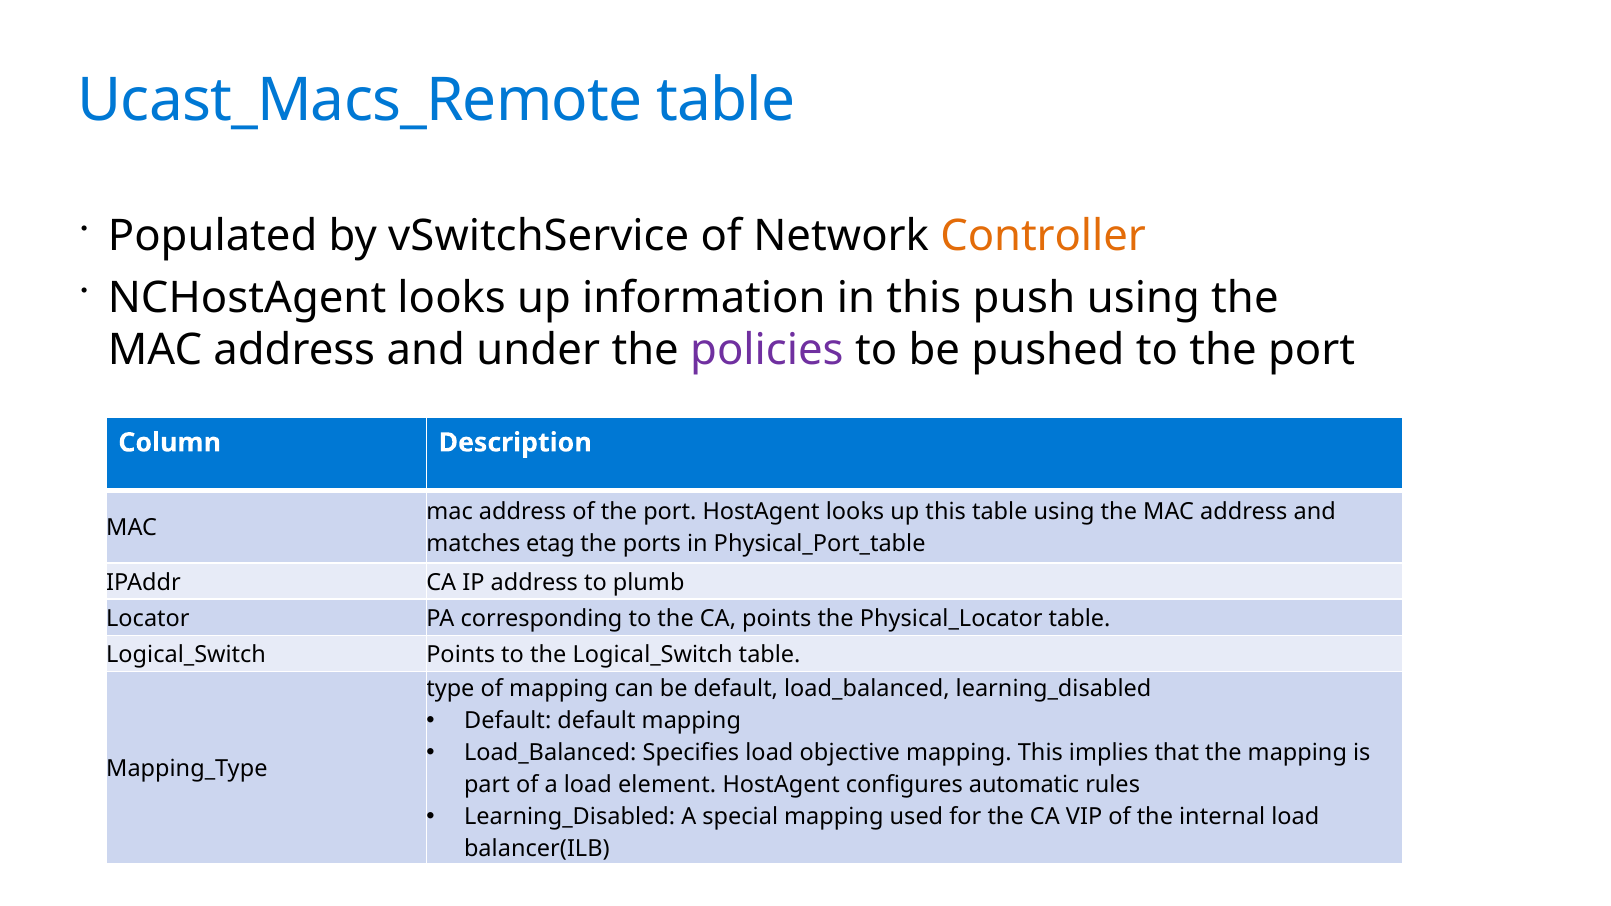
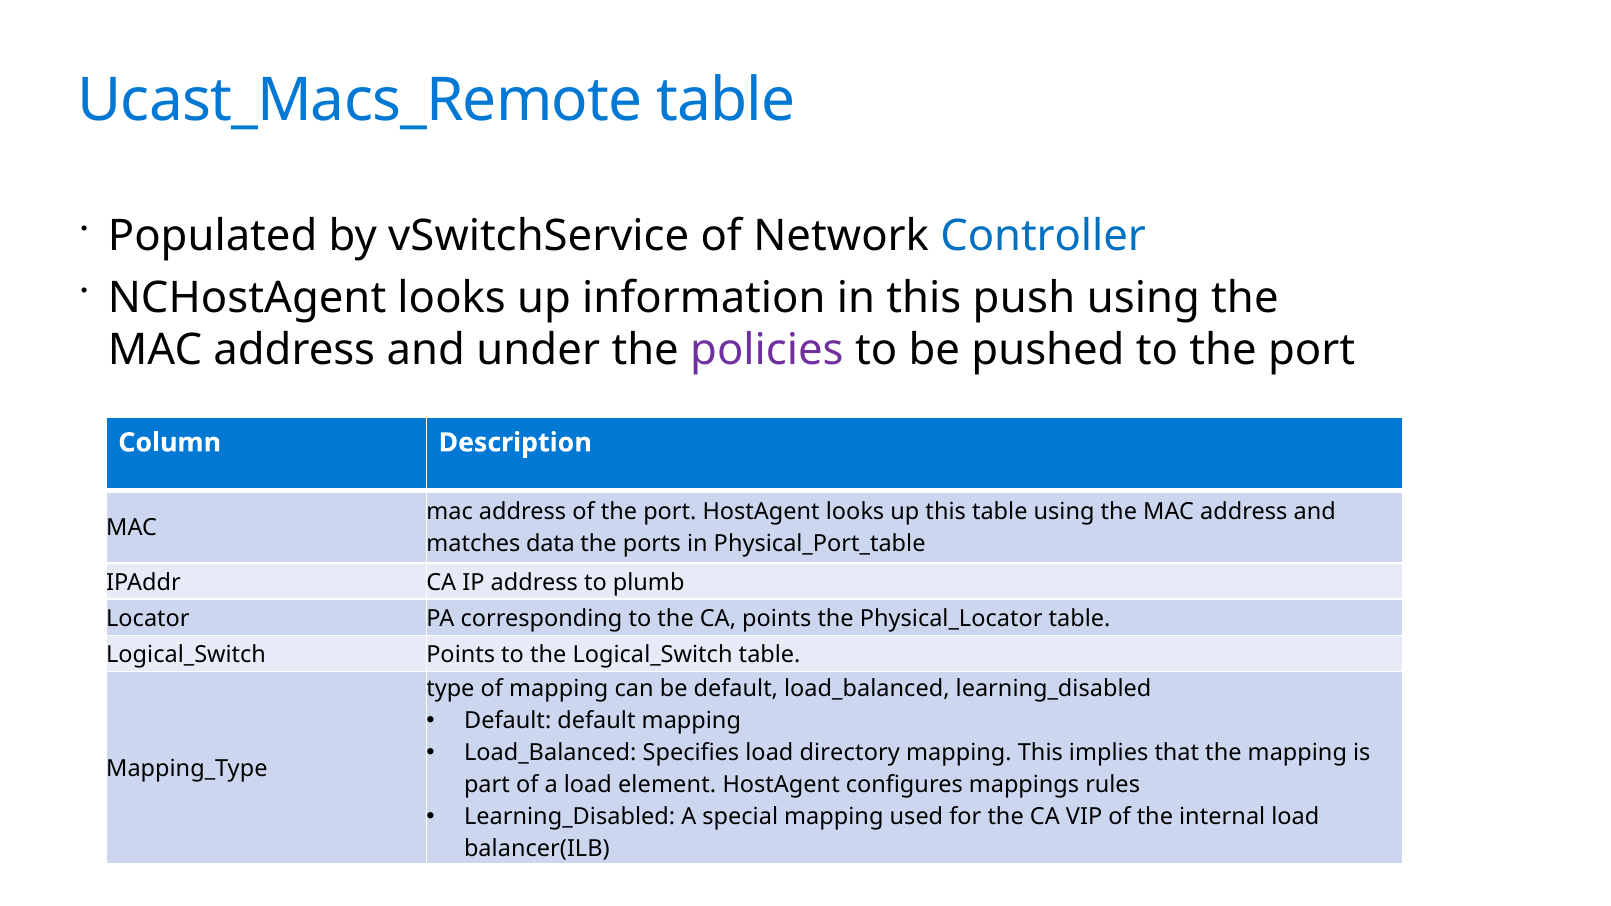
Controller colour: orange -> blue
etag: etag -> data
objective: objective -> directory
automatic: automatic -> mappings
